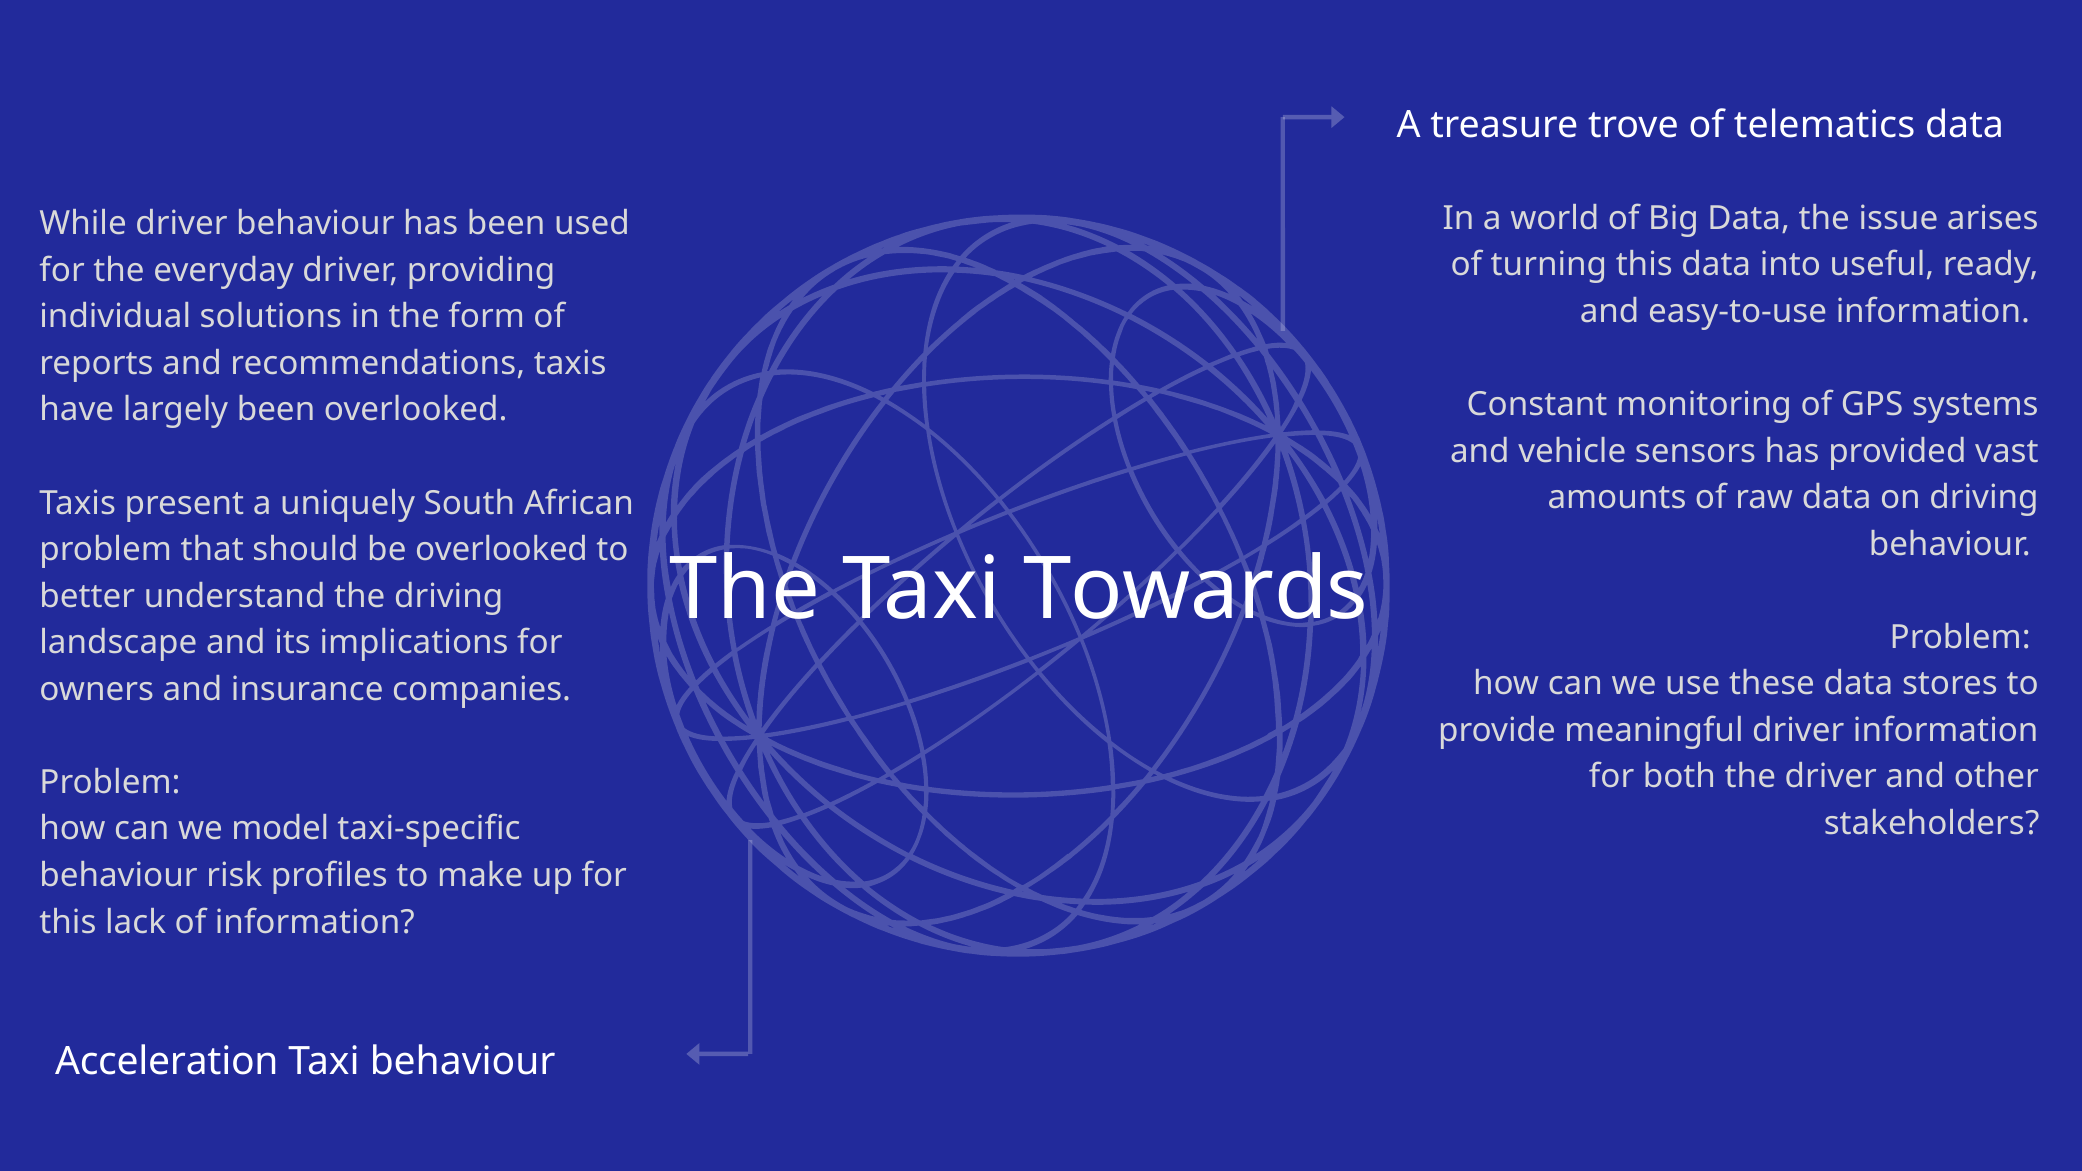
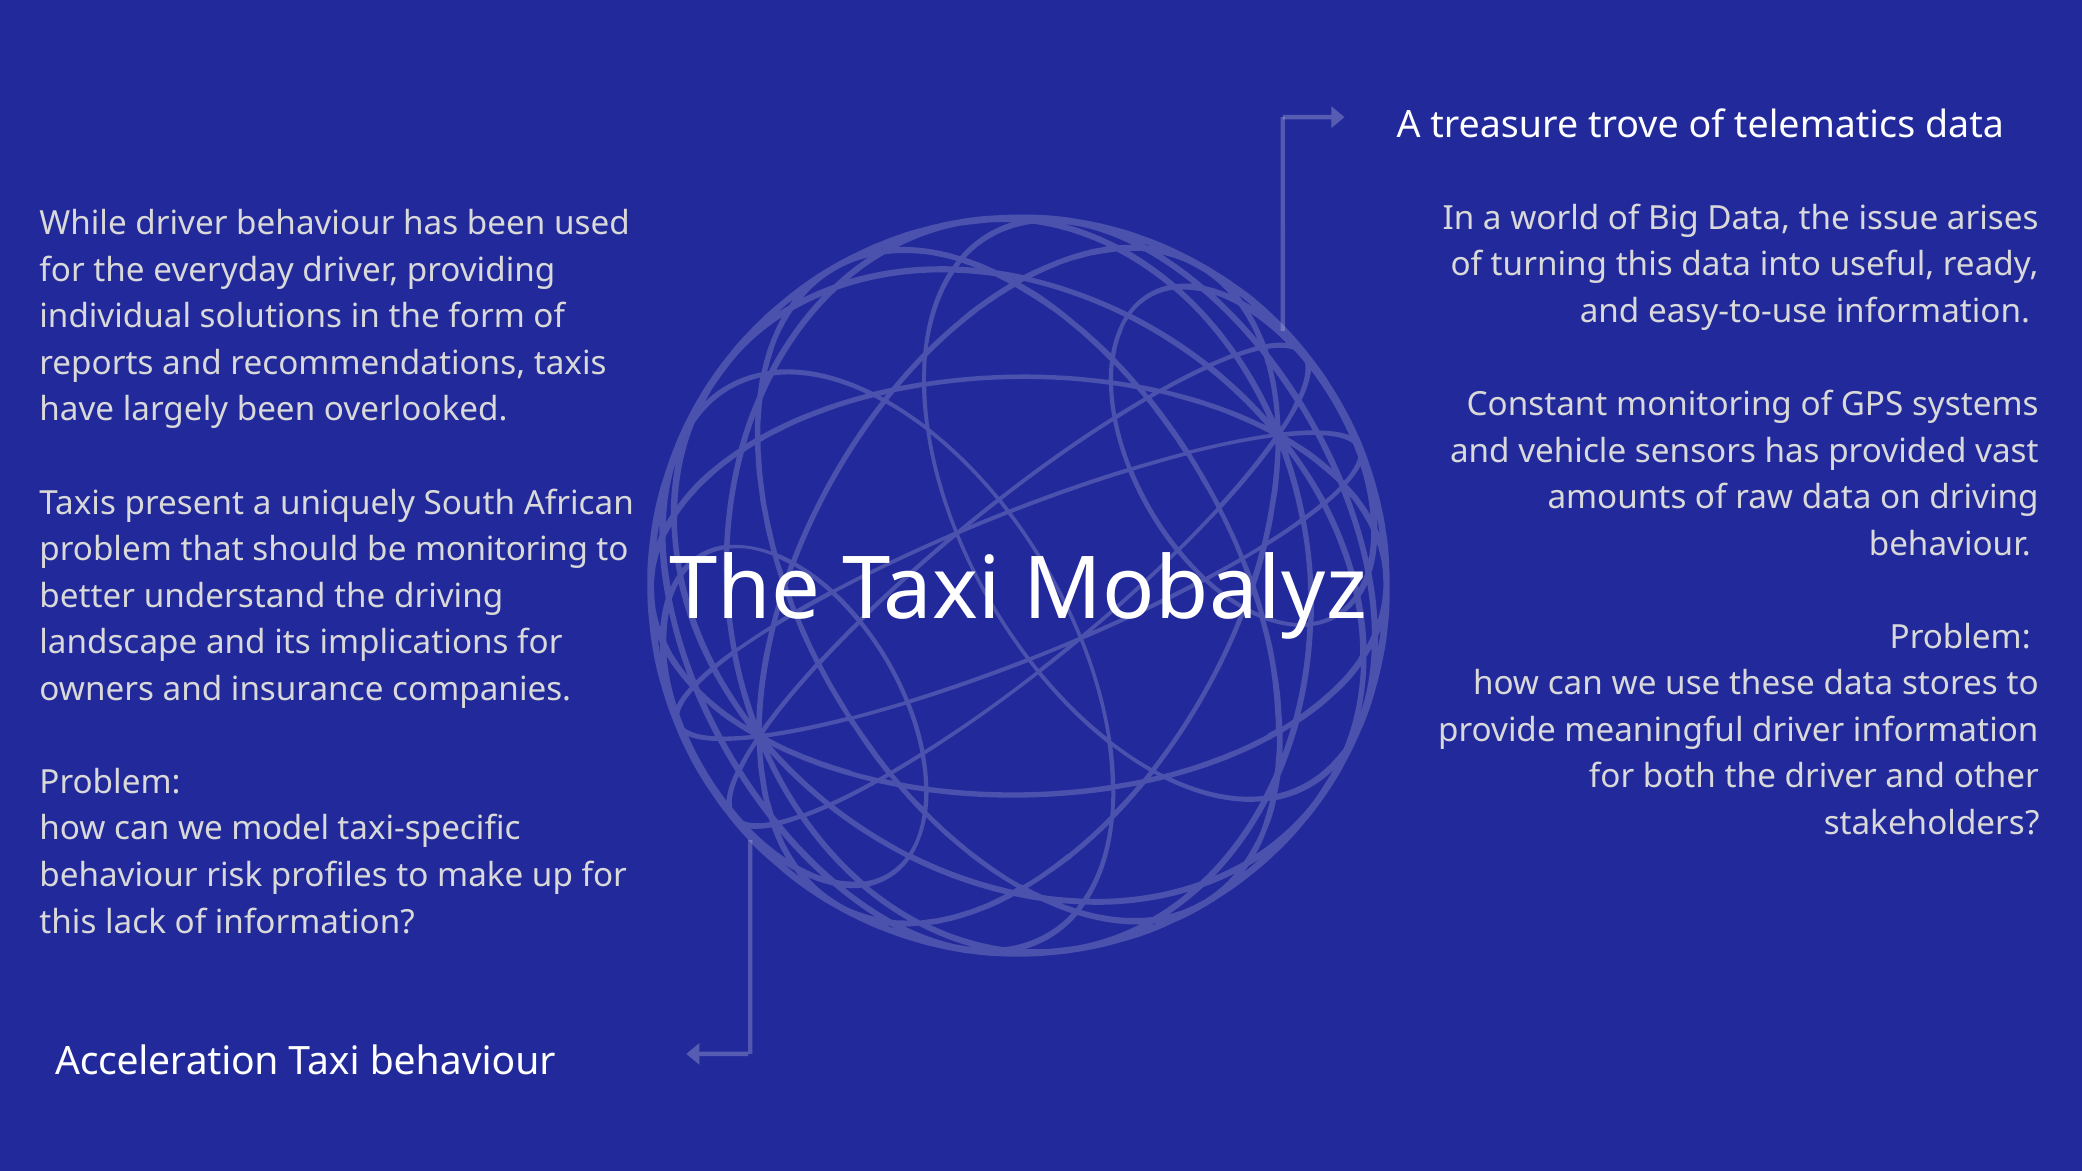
be overlooked: overlooked -> monitoring
Towards: Towards -> Mobalyz
